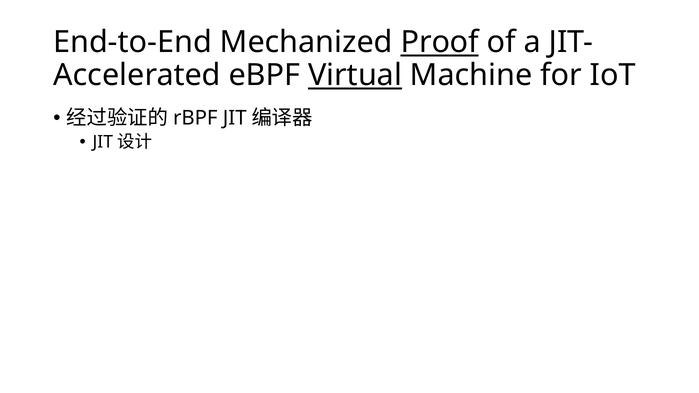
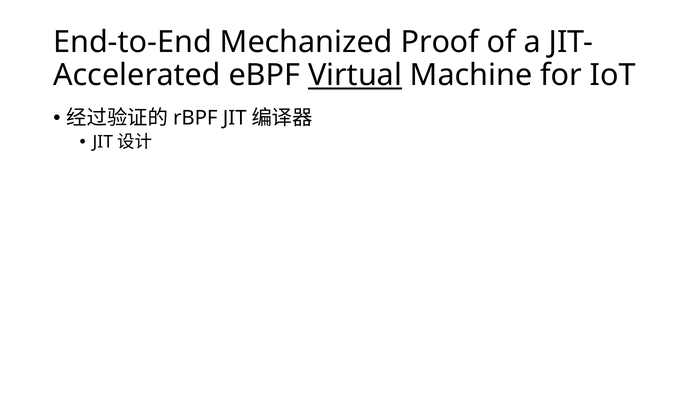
Proof underline: present -> none
